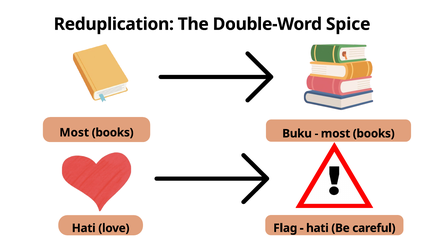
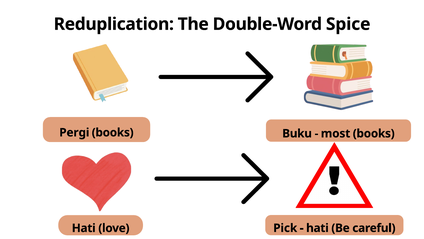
Most at (74, 132): Most -> Pergi
Flag: Flag -> Pick
